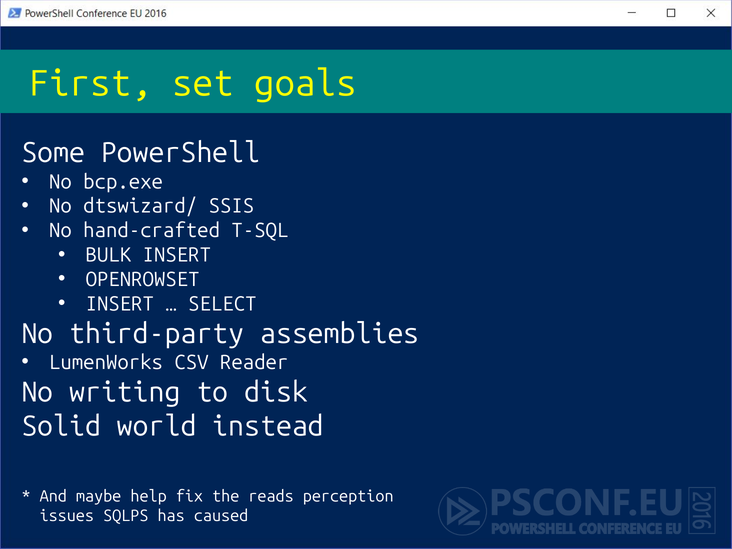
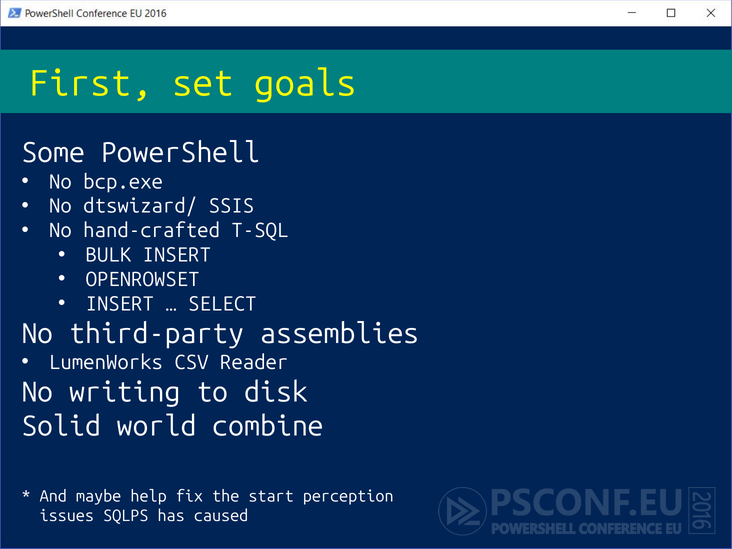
instead: instead -> combine
reads: reads -> start
